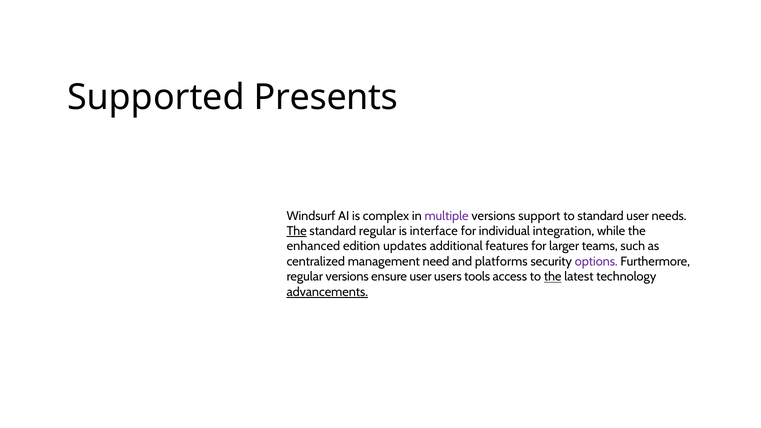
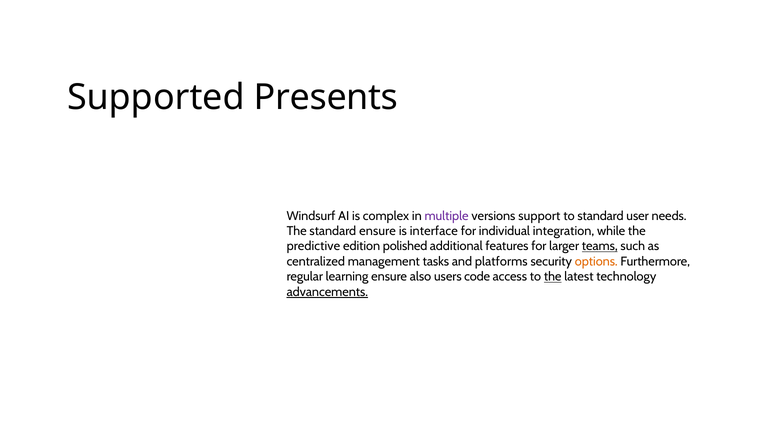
The at (297, 231) underline: present -> none
standard regular: regular -> ensure
enhanced: enhanced -> predictive
updates: updates -> polished
teams underline: none -> present
need: need -> tasks
options colour: purple -> orange
regular versions: versions -> learning
ensure user: user -> also
tools: tools -> code
